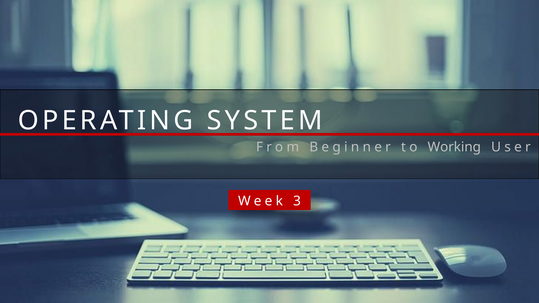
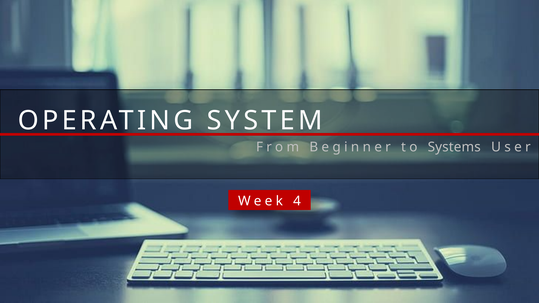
Working: Working -> Systems
3: 3 -> 4
